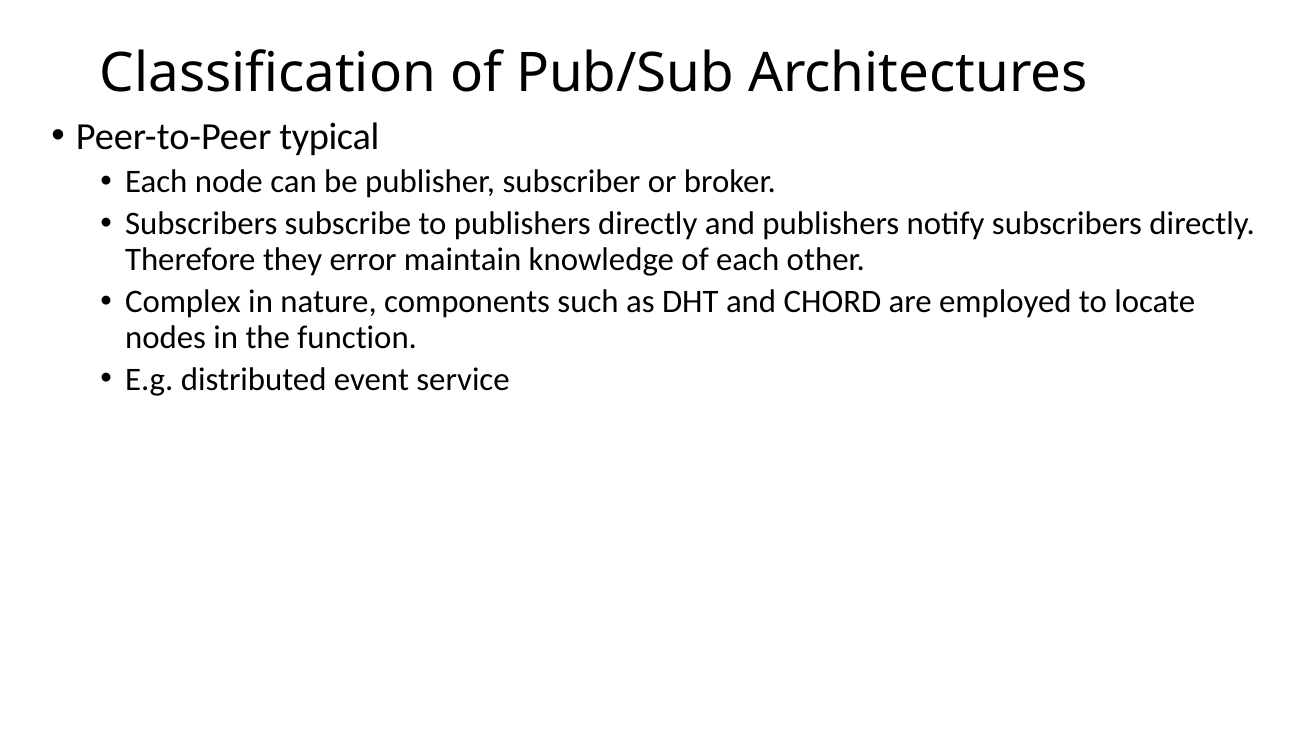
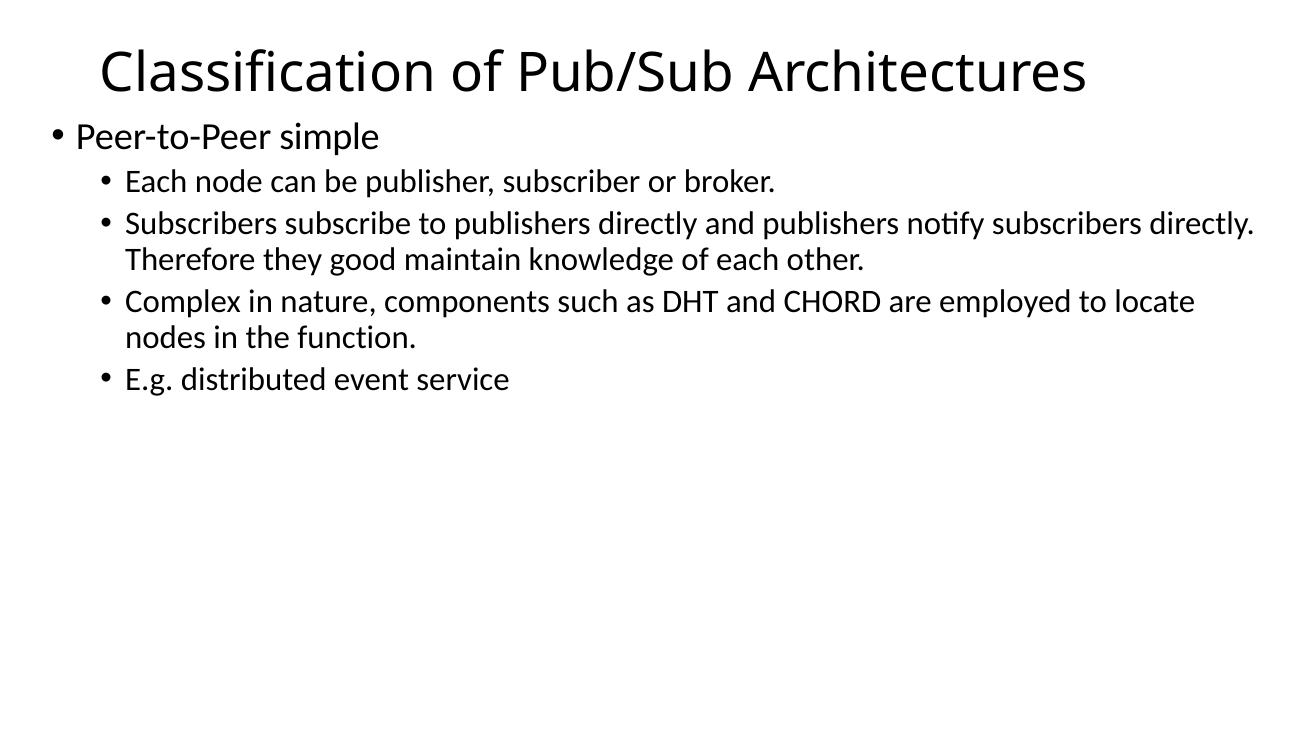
typical: typical -> simple
error: error -> good
